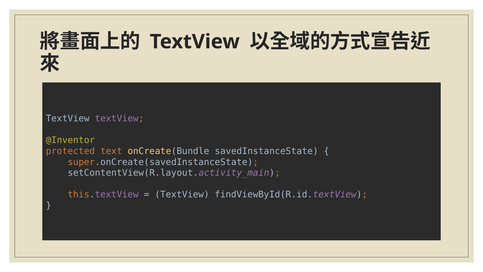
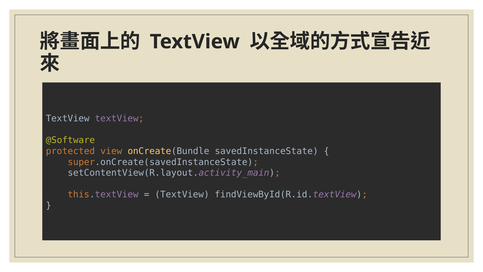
@Inventor: @Inventor -> @Software
text: text -> view
